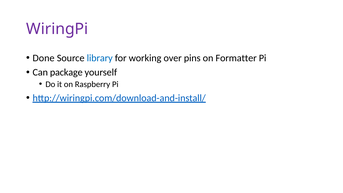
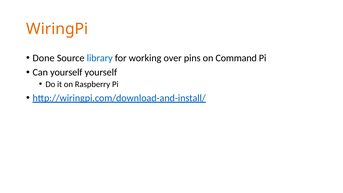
WiringPi colour: purple -> orange
Formatter: Formatter -> Command
Can package: package -> yourself
